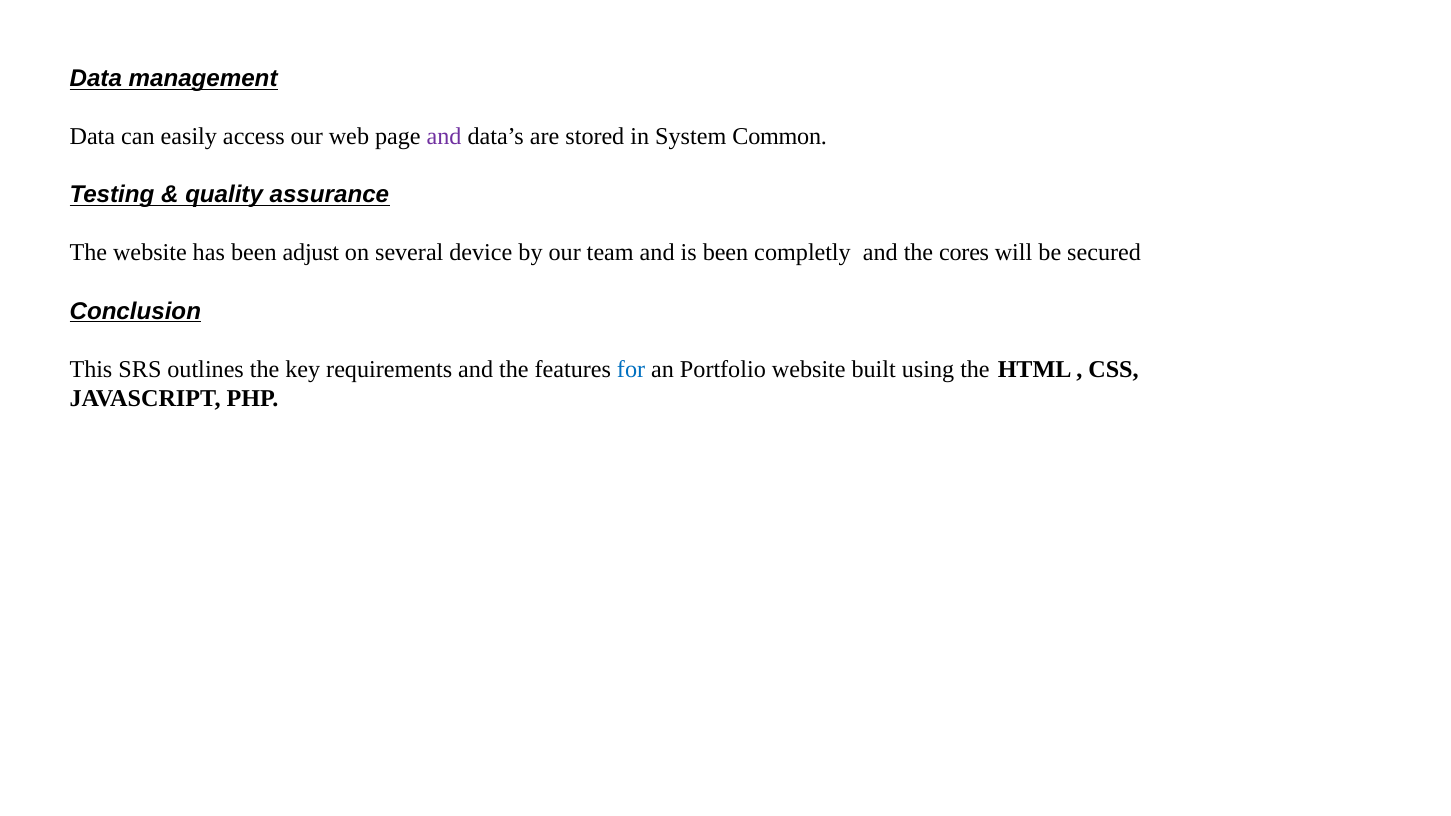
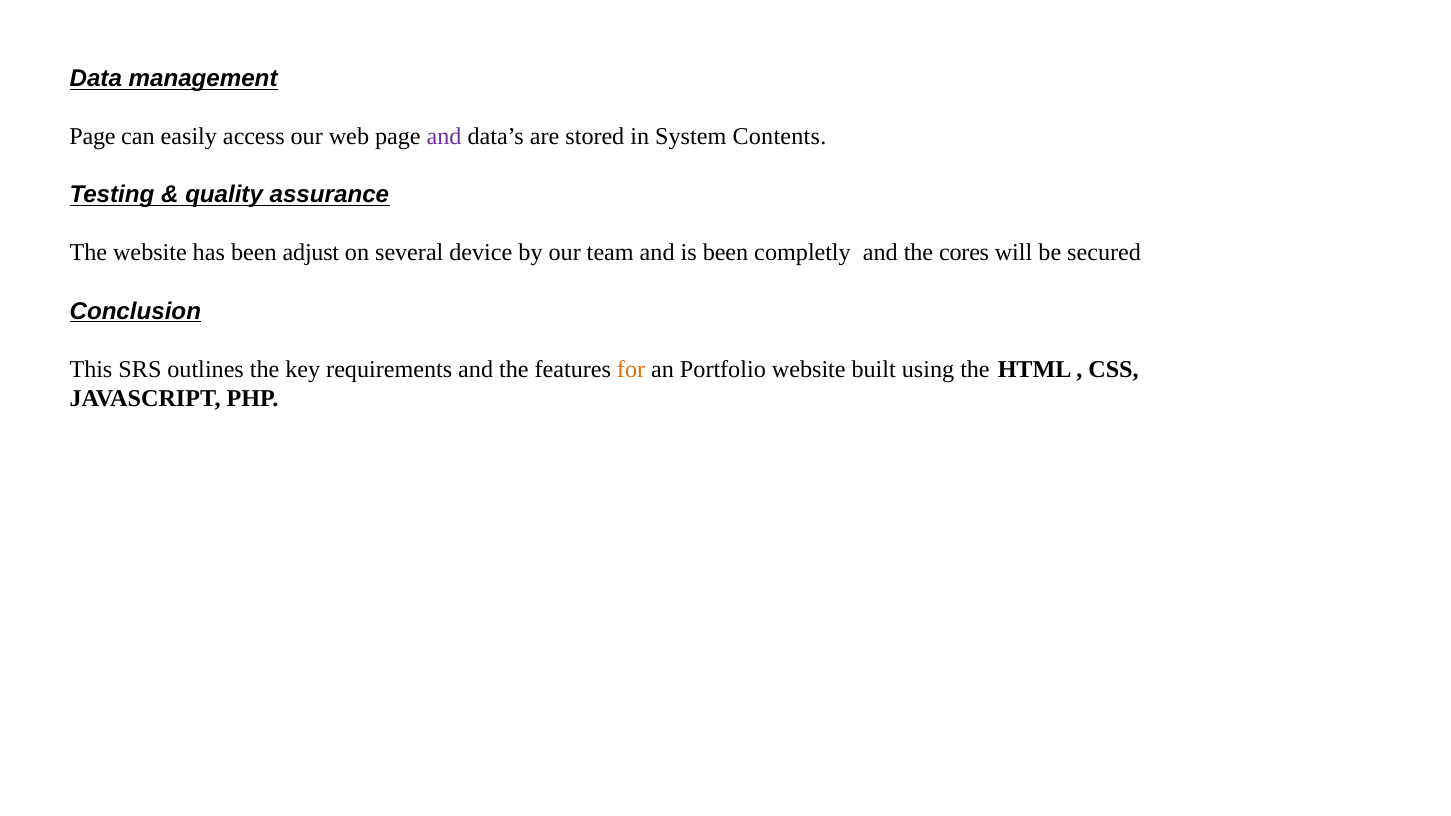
Data at (92, 137): Data -> Page
Common: Common -> Contents
for colour: blue -> orange
